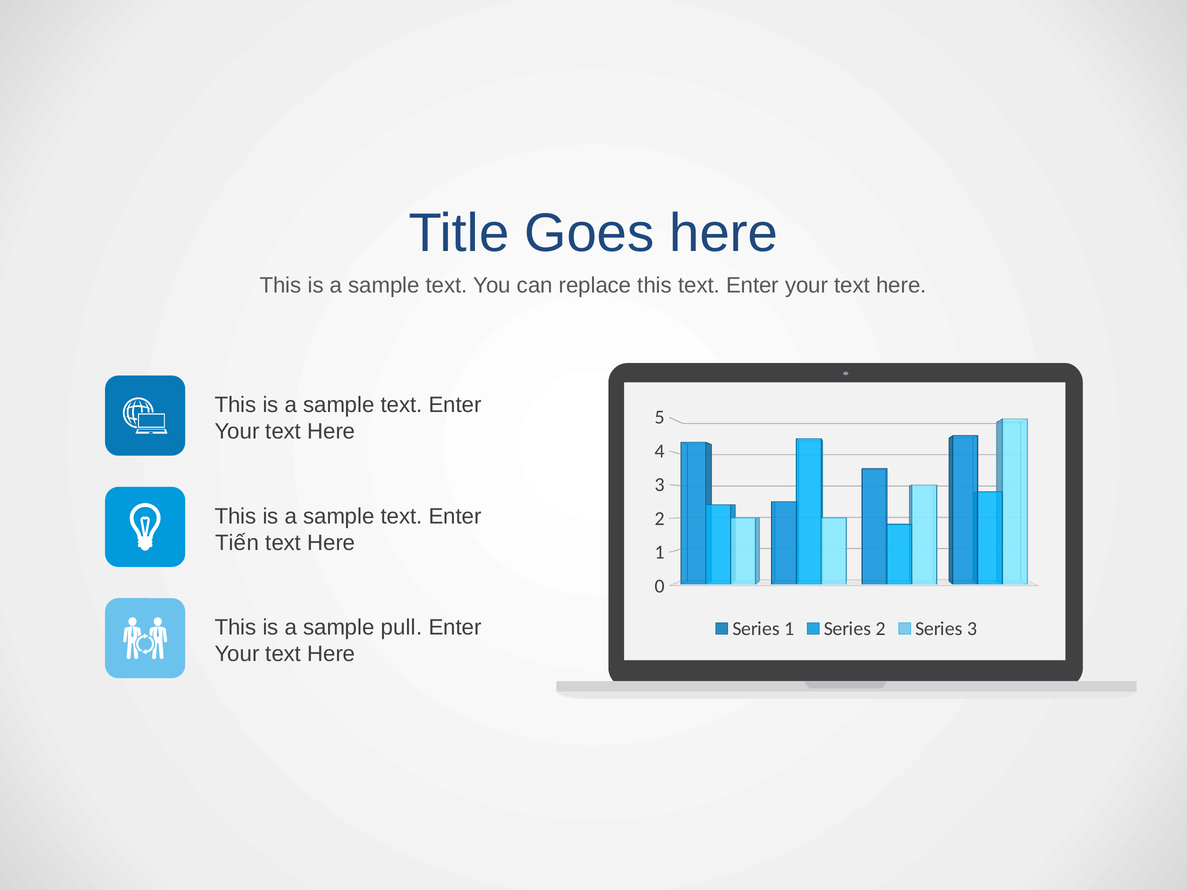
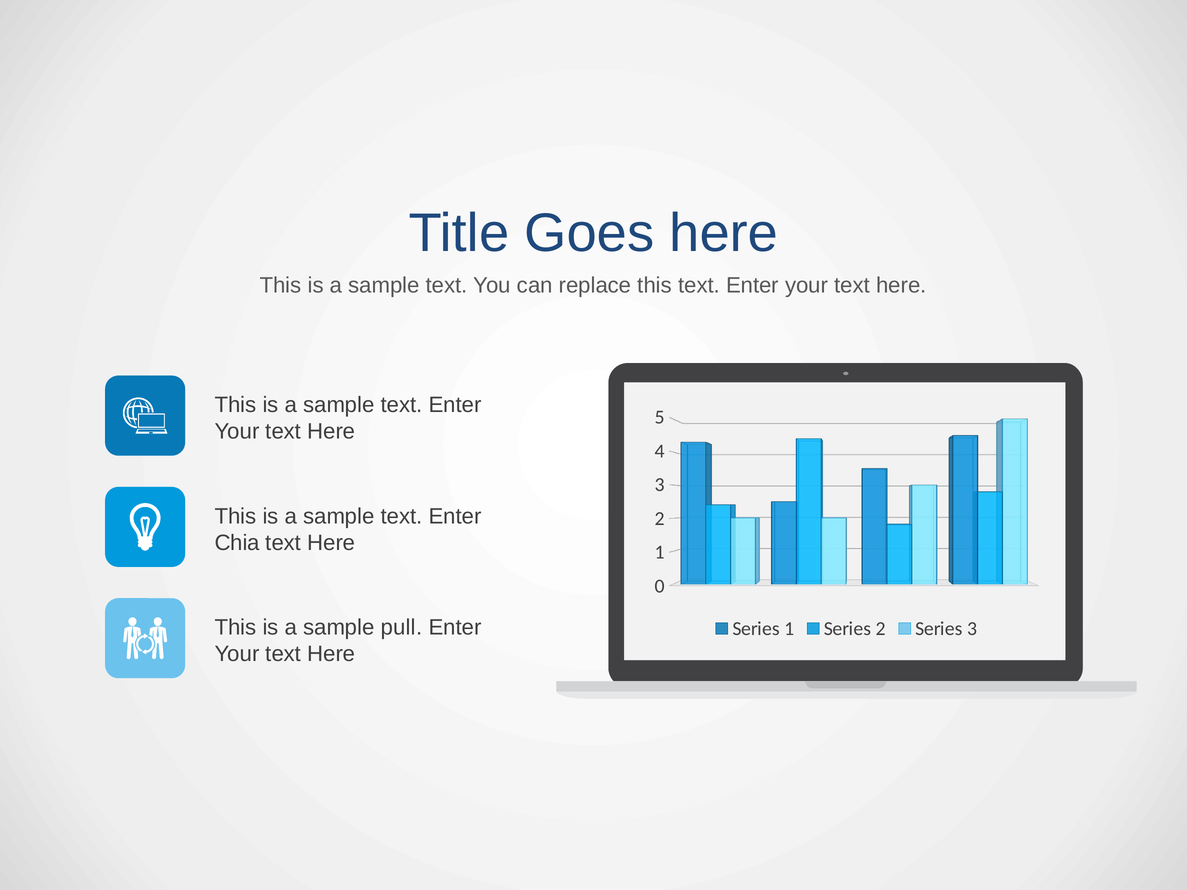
Tiến: Tiến -> Chia
